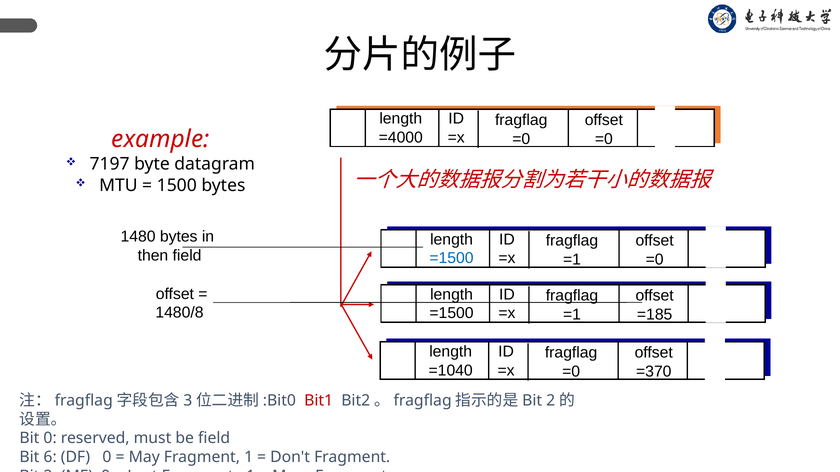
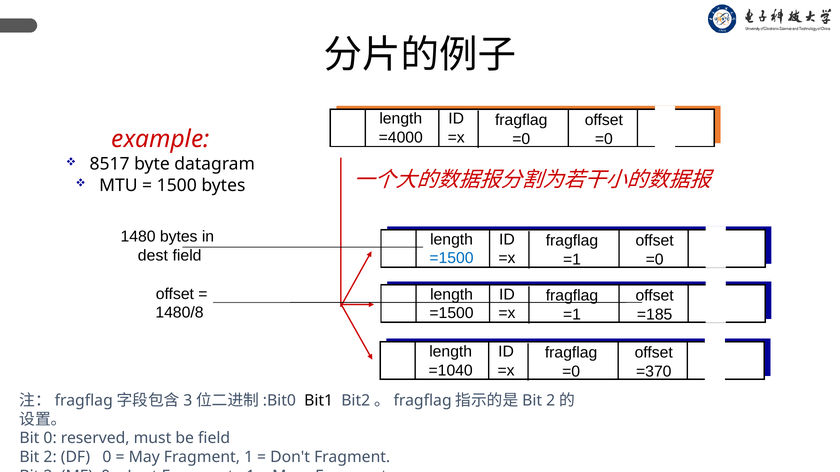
7197: 7197 -> 8517
then: then -> dest
Bit1 colour: red -> black
6 at (50, 458): 6 -> 2
